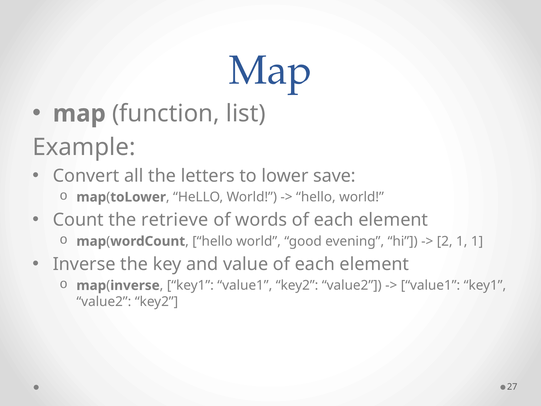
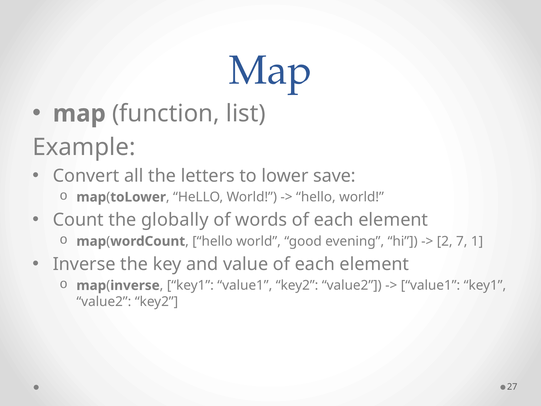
retrieve: retrieve -> globally
2 1: 1 -> 7
